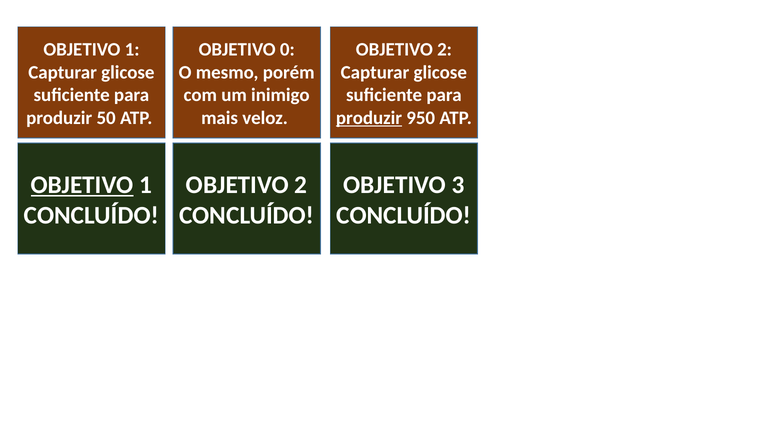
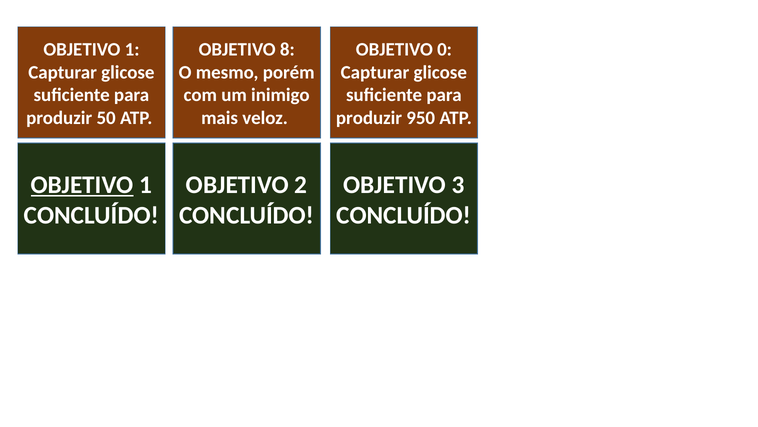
0: 0 -> 8
2 at (445, 49): 2 -> 0
produzir at (369, 118) underline: present -> none
